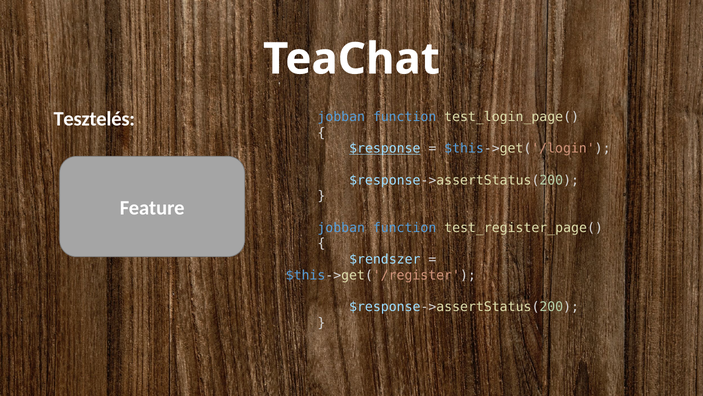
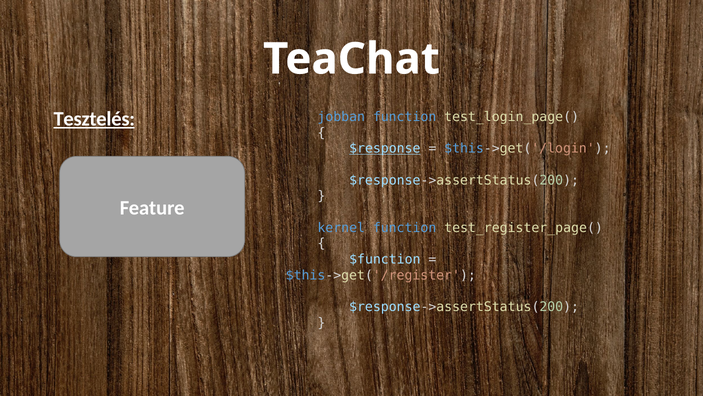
Tesztelés underline: none -> present
jobban at (341, 227): jobban -> kernel
$rendszer: $rendszer -> $function
